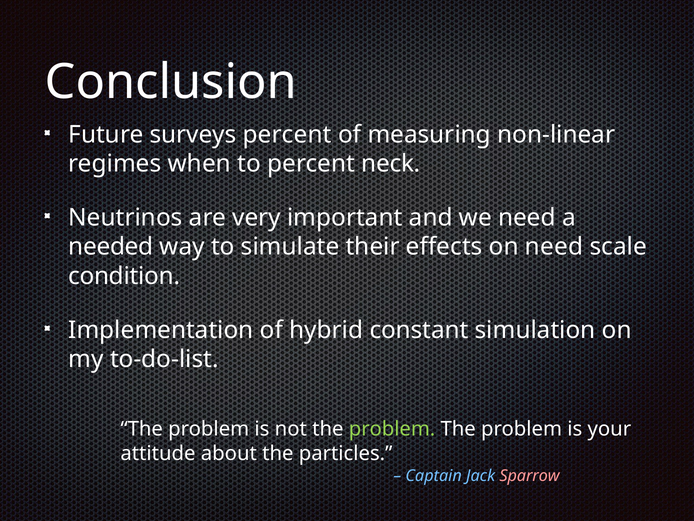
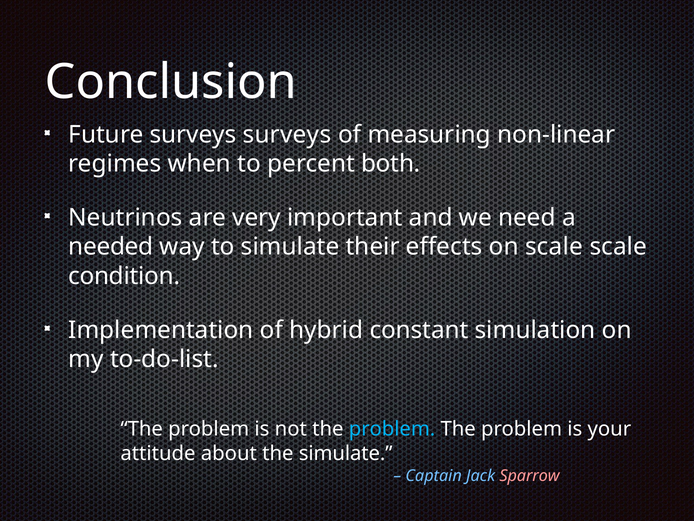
surveys percent: percent -> surveys
neck: neck -> both
on need: need -> scale
problem at (392, 428) colour: light green -> light blue
the particles: particles -> simulate
